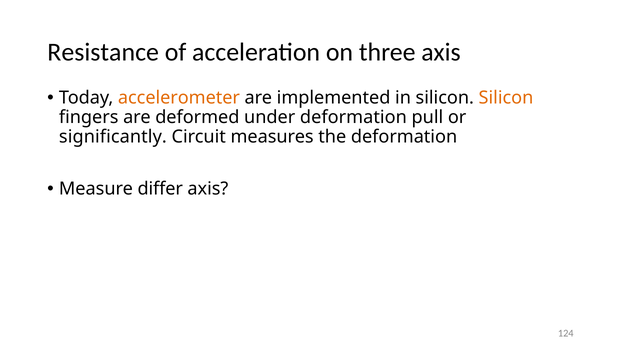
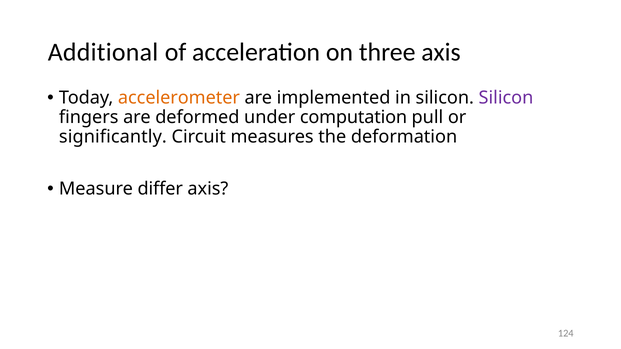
Resistance: Resistance -> Additional
Silicon at (506, 98) colour: orange -> purple
under deformation: deformation -> computation
